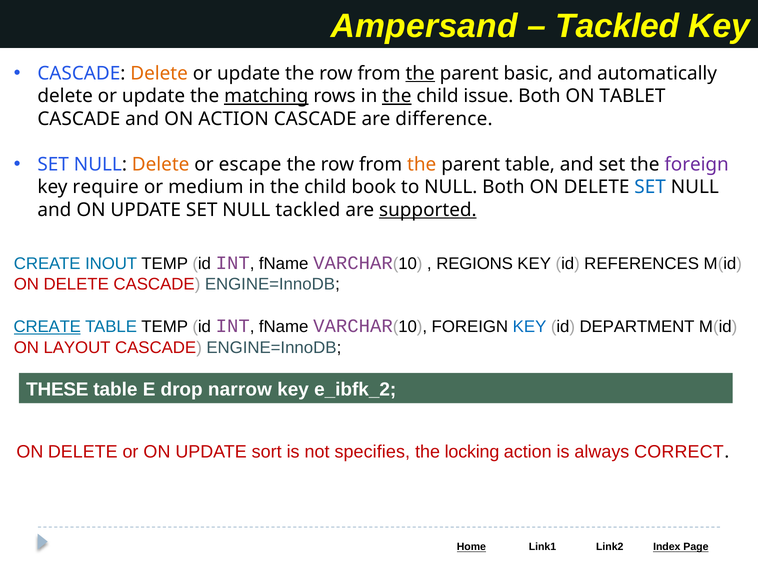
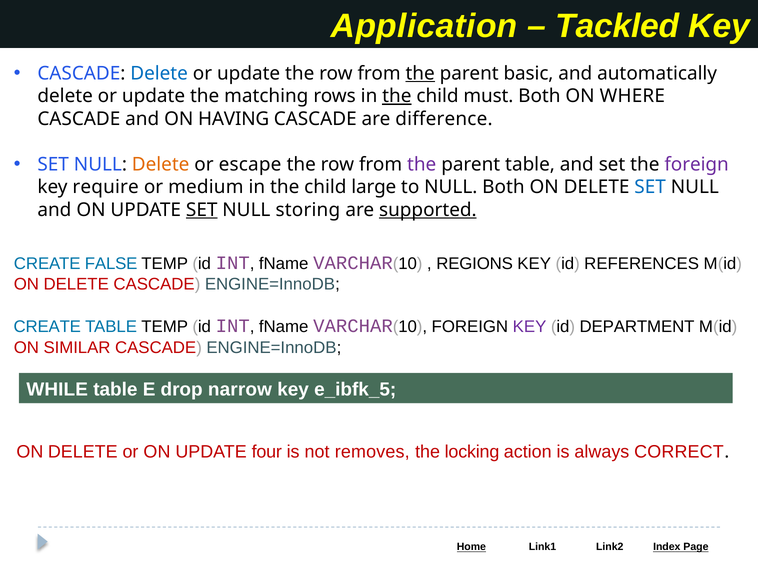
Ampersand: Ampersand -> Application
Delete at (159, 73) colour: orange -> blue
matching underline: present -> none
issue: issue -> must
TABLET: TABLET -> WHERE
ON ACTION: ACTION -> HAVING
the at (422, 164) colour: orange -> purple
book: book -> large
SET at (202, 210) underline: none -> present
NULL tackled: tackled -> storing
INOUT: INOUT -> FALSE
CREATE at (47, 327) underline: present -> none
KEY at (530, 327) colour: blue -> purple
LAYOUT: LAYOUT -> SIMILAR
THESE: THESE -> WHILE
e_ibfk_2: e_ibfk_2 -> e_ibfk_5
sort: sort -> four
specifies: specifies -> removes
